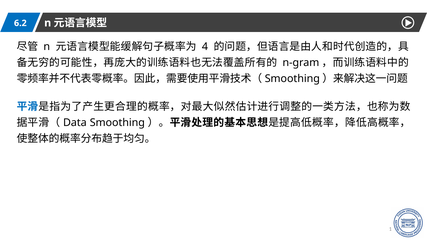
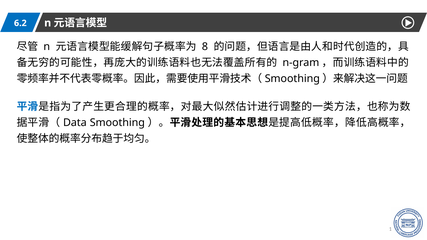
4: 4 -> 8
